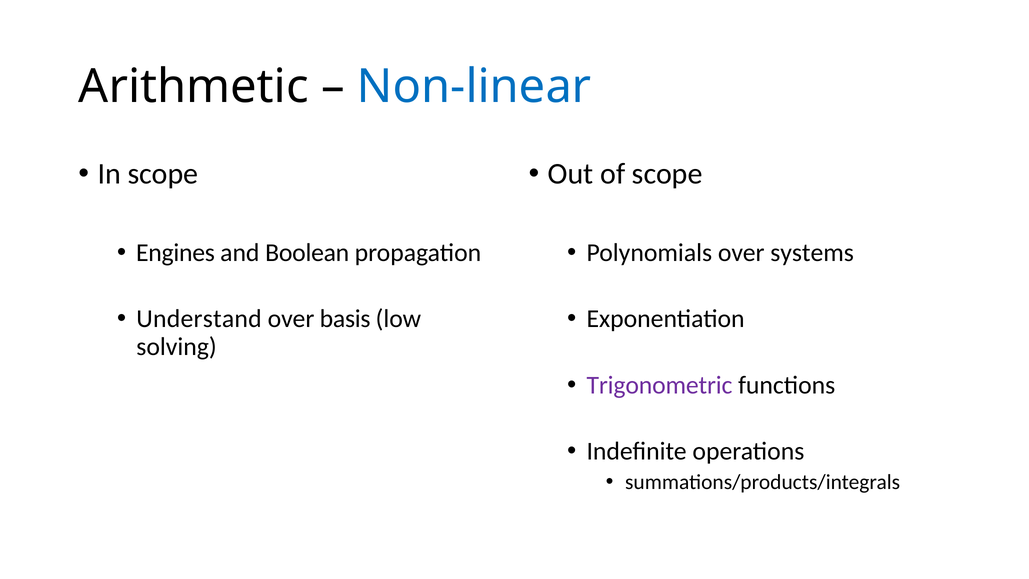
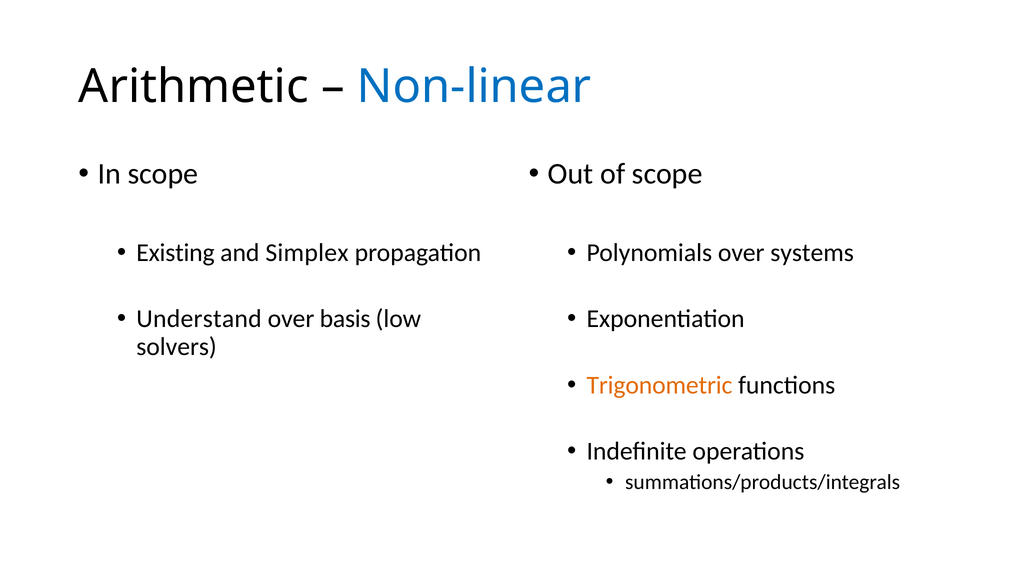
Engines: Engines -> Existing
Boolean: Boolean -> Simplex
solving: solving -> solvers
Trigonometric colour: purple -> orange
